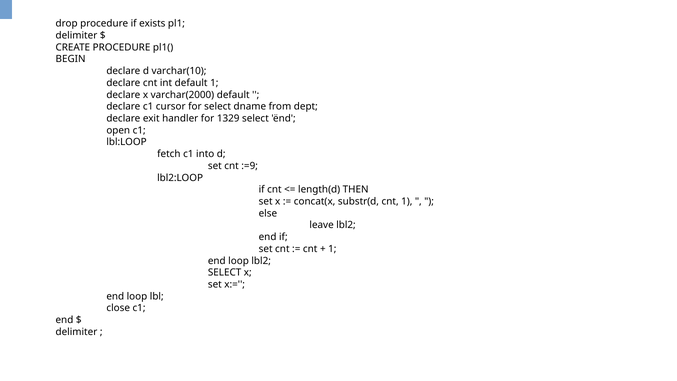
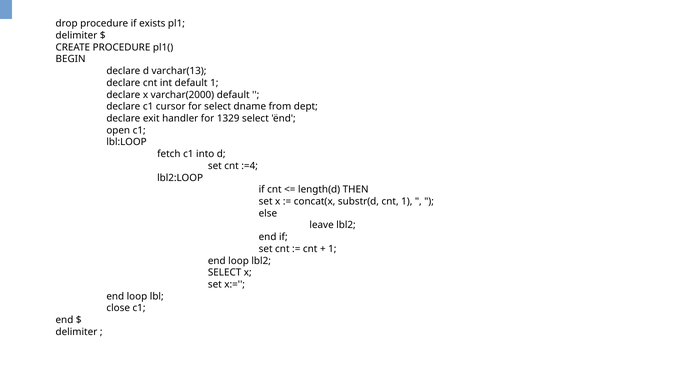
varchar(10: varchar(10 -> varchar(13
:=9: :=9 -> :=4
